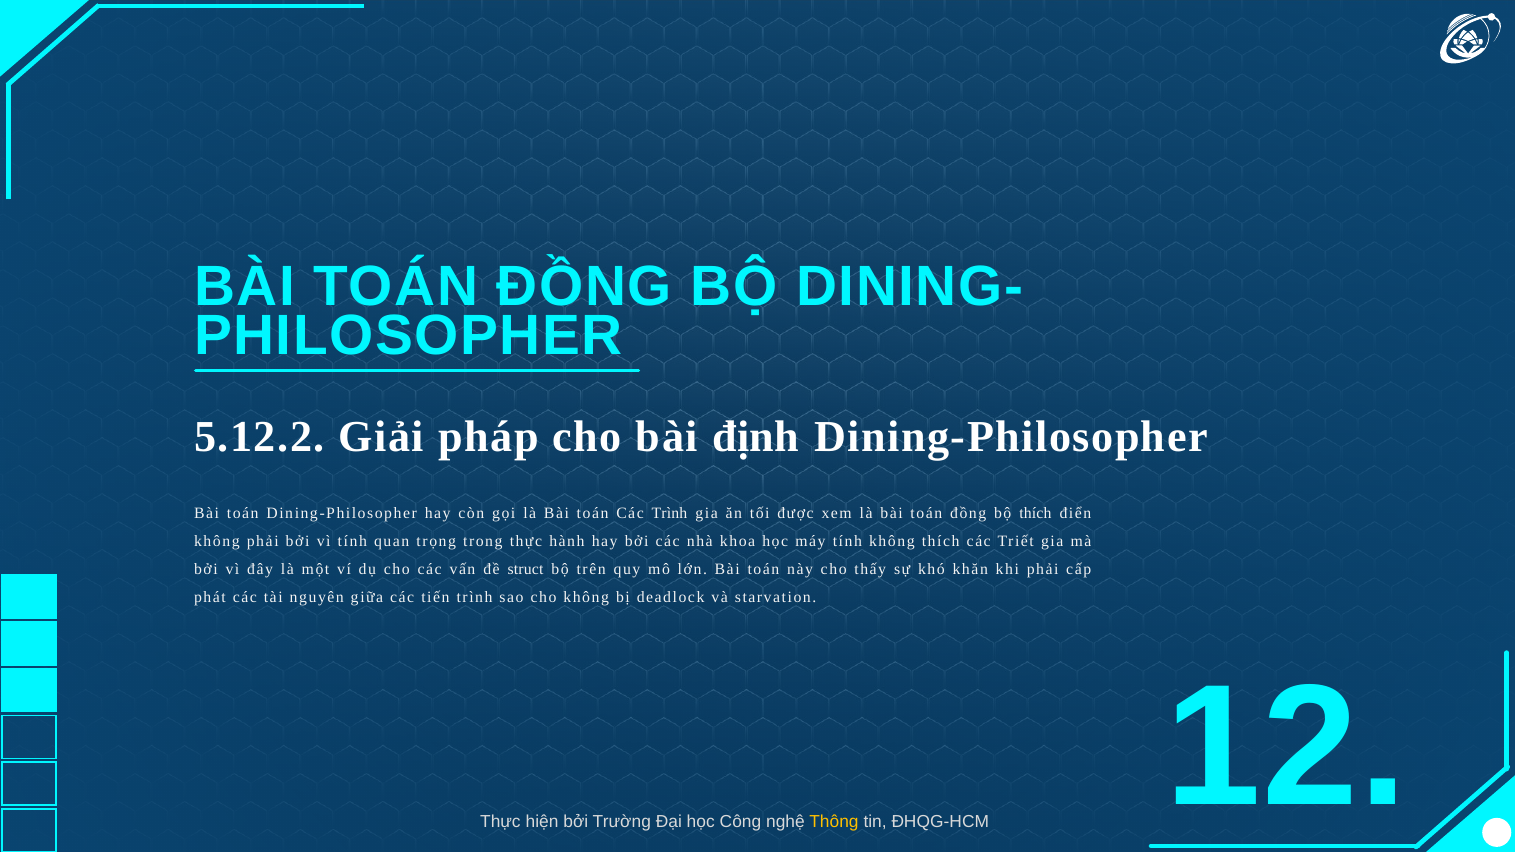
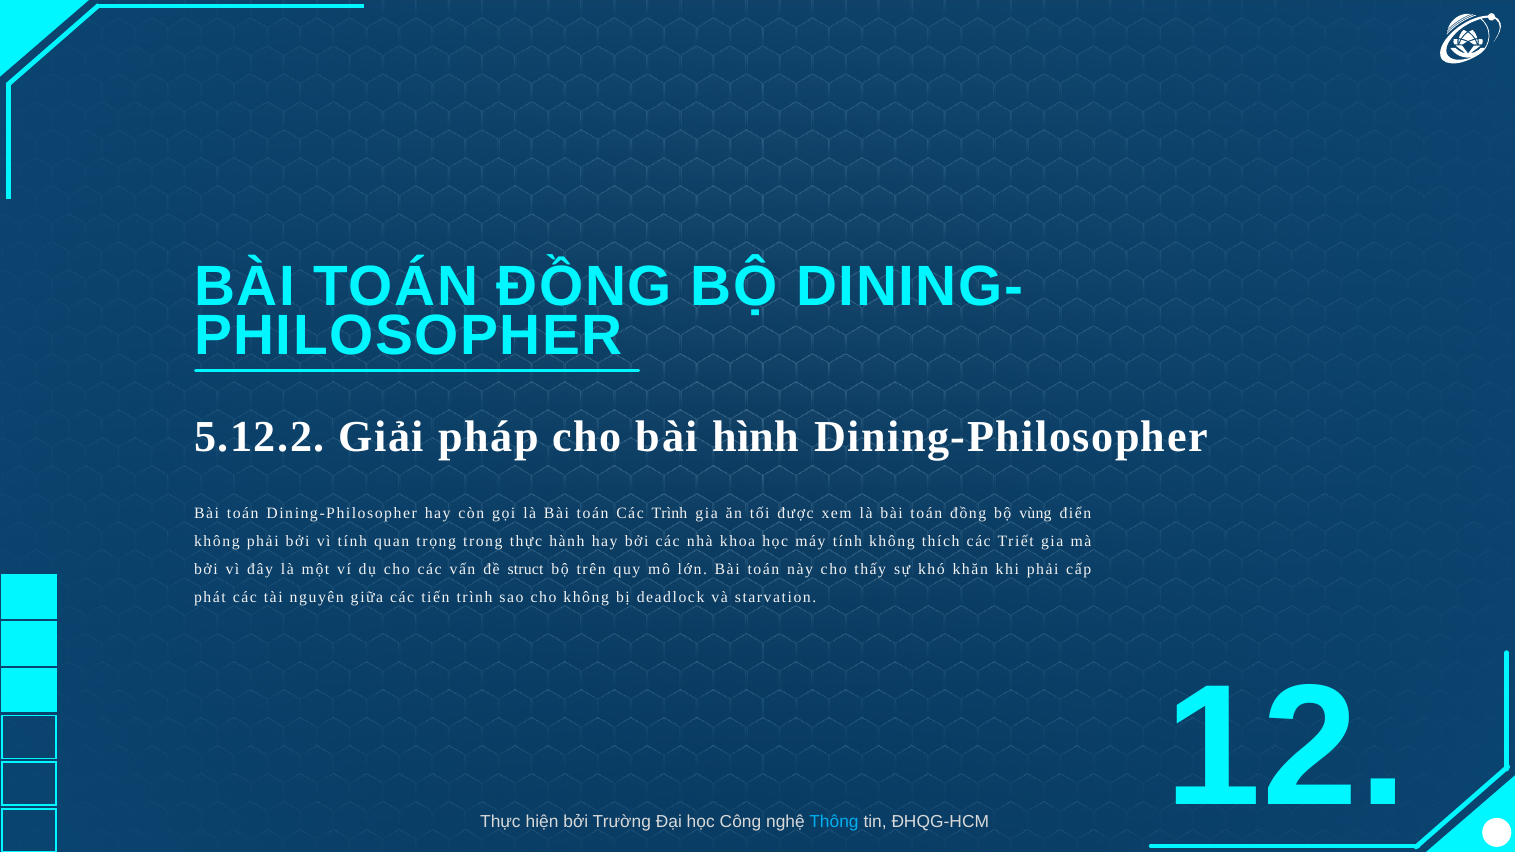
định: định -> hình
bộ thích: thích -> vùng
Thông colour: yellow -> light blue
